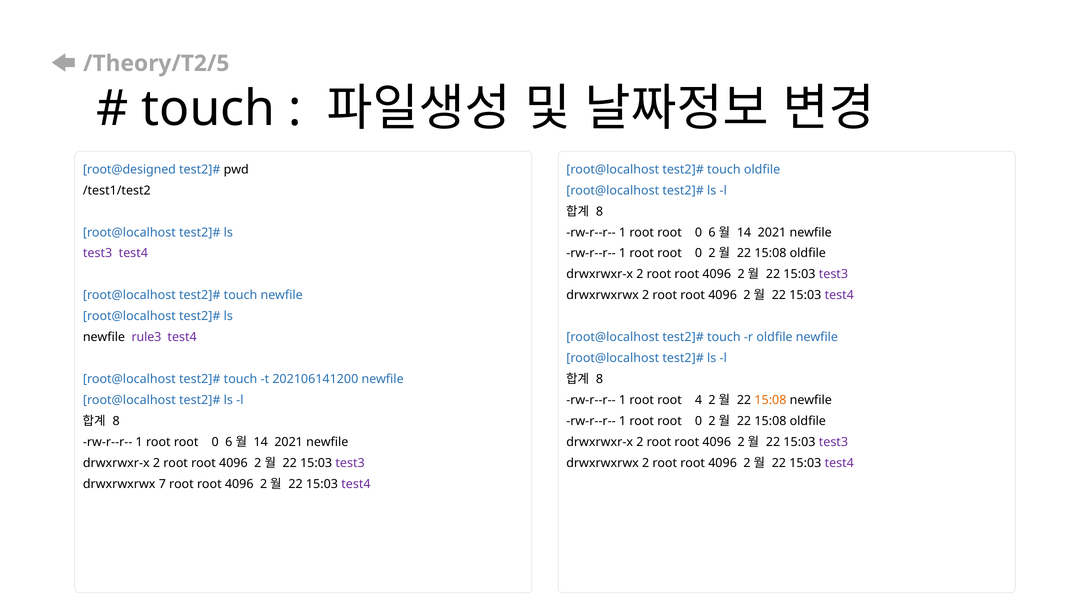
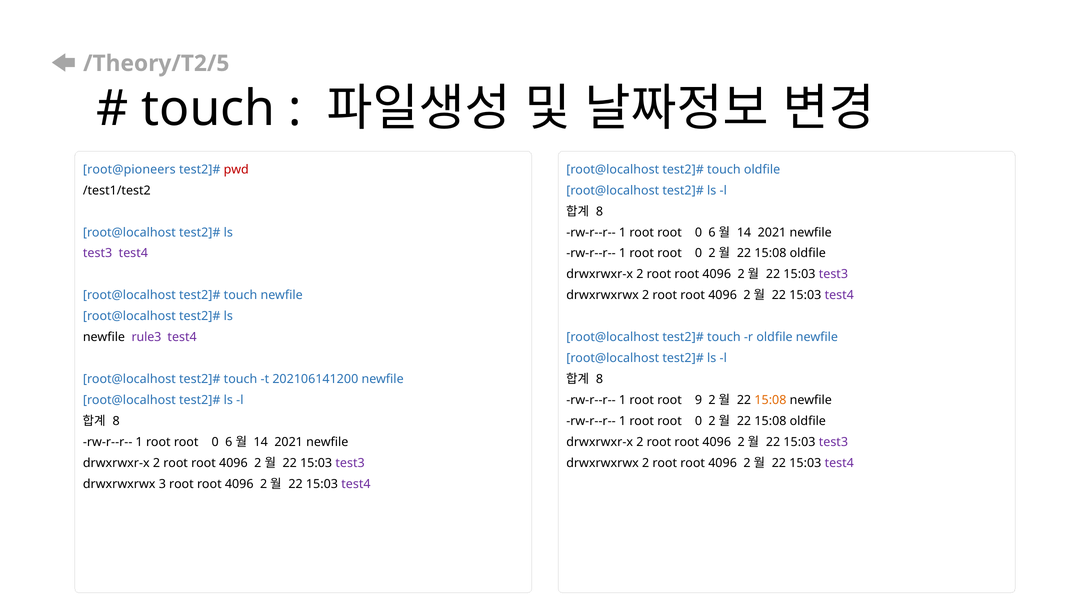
root@designed: root@designed -> root@pioneers
pwd colour: black -> red
4: 4 -> 9
7: 7 -> 3
